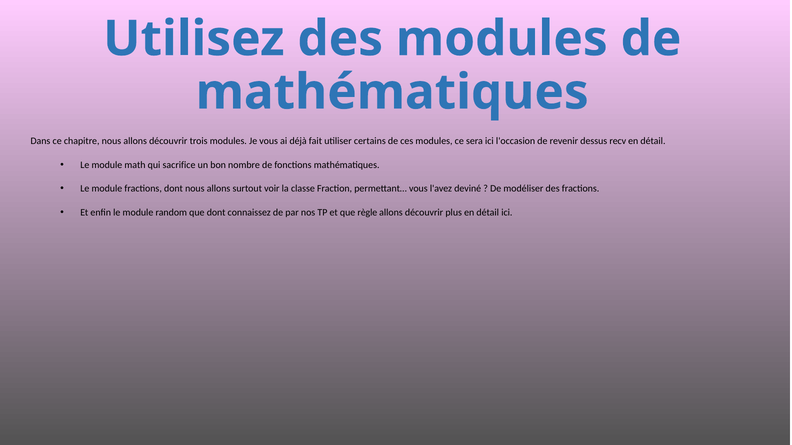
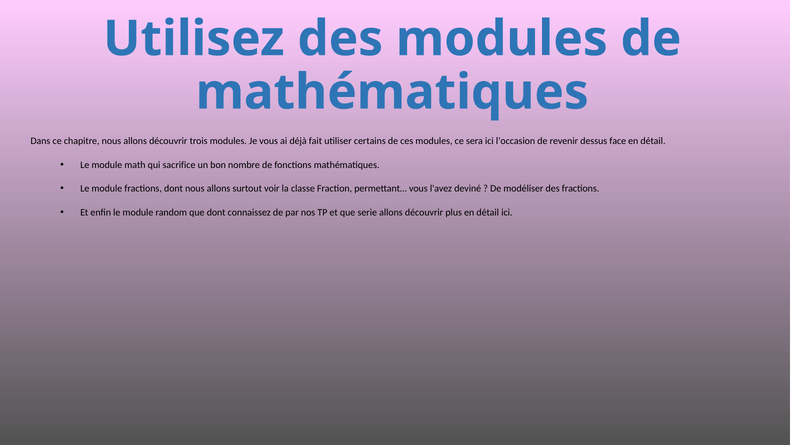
recv: recv -> face
règle: règle -> serie
